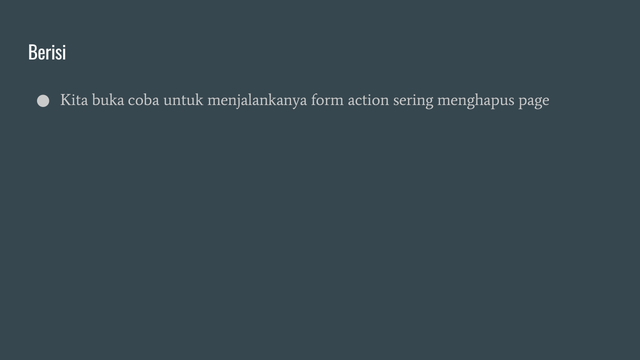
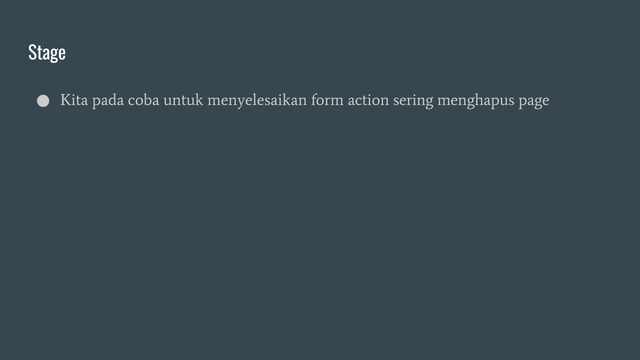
Berisi: Berisi -> Stage
buka: buka -> pada
menjalankanya: menjalankanya -> menyelesaikan
